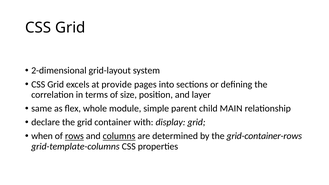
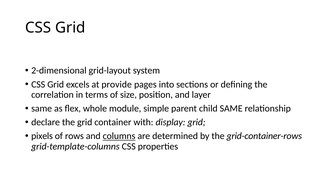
child MAIN: MAIN -> SAME
when: when -> pixels
rows underline: present -> none
